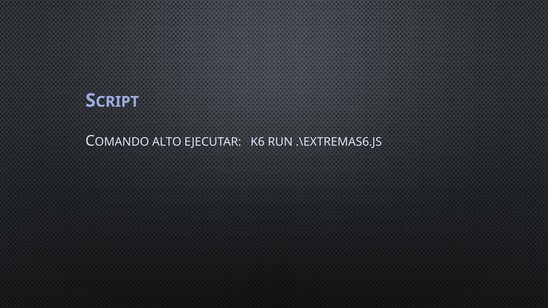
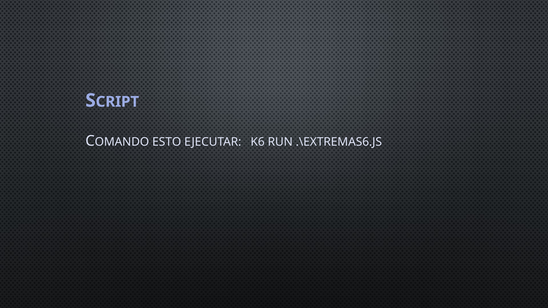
ALTO: ALTO -> ESTO
